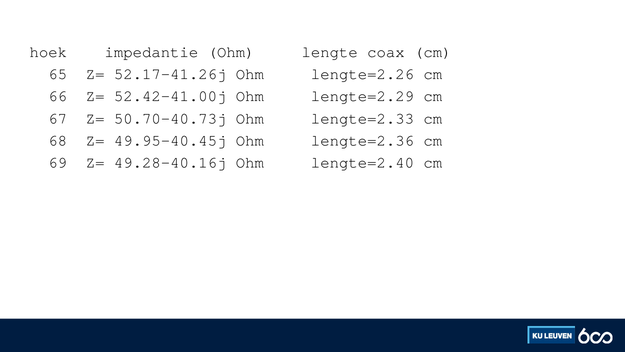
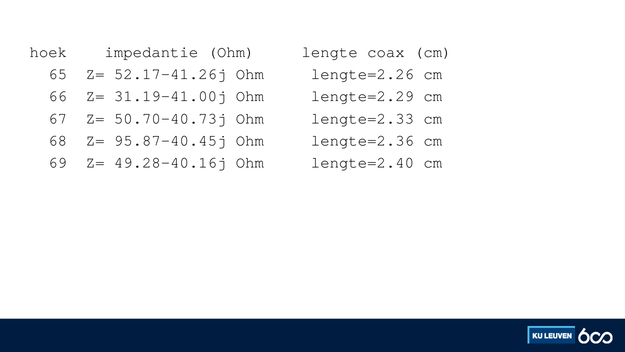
52.42-41.00j: 52.42-41.00j -> 31.19-41.00j
49.95-40.45j: 49.95-40.45j -> 95.87-40.45j
